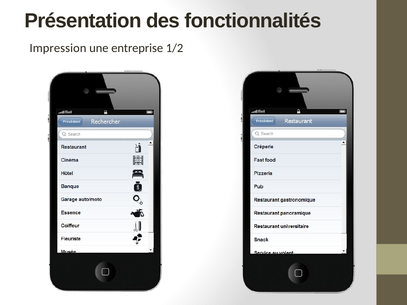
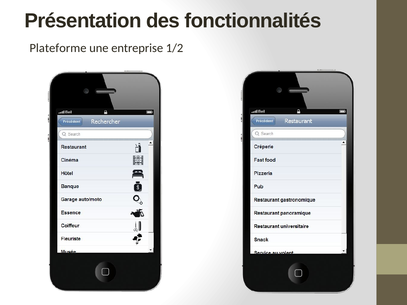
Impression: Impression -> Plateforme
